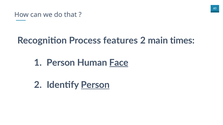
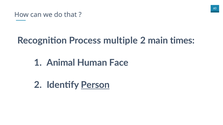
features: features -> multiple
Person at (61, 63): Person -> Animal
Face underline: present -> none
